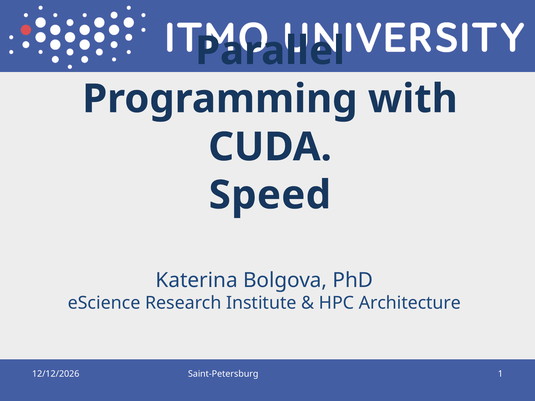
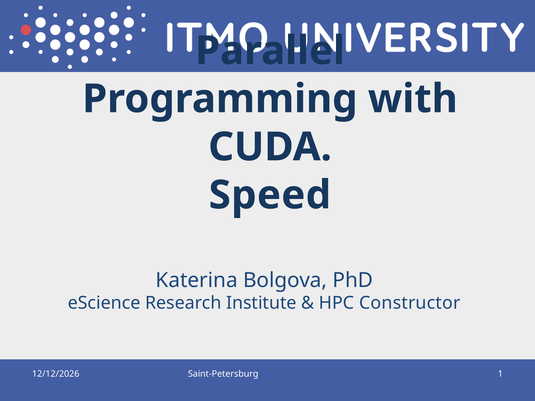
Architecture: Architecture -> Constructor
